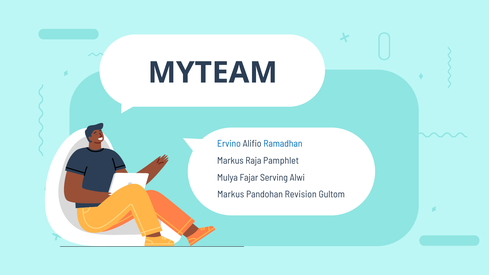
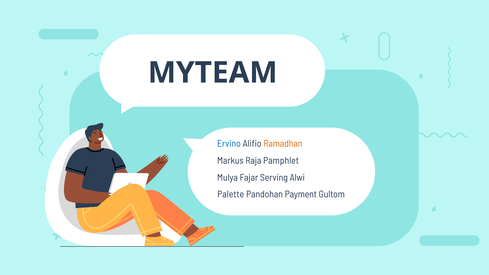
Ramadhan colour: blue -> orange
Markus at (231, 194): Markus -> Palette
Revision: Revision -> Payment
